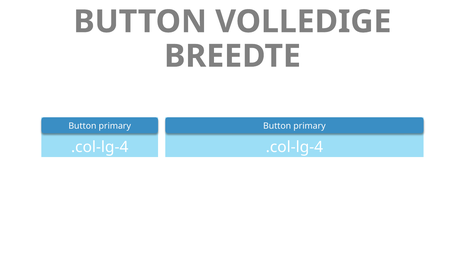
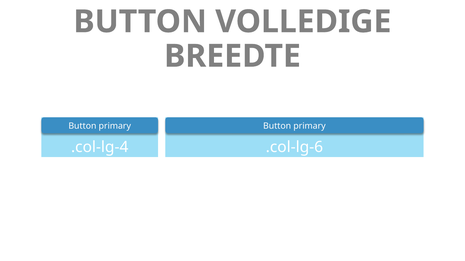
.col-lg-4 at (294, 147): .col-lg-4 -> .col-lg-6
